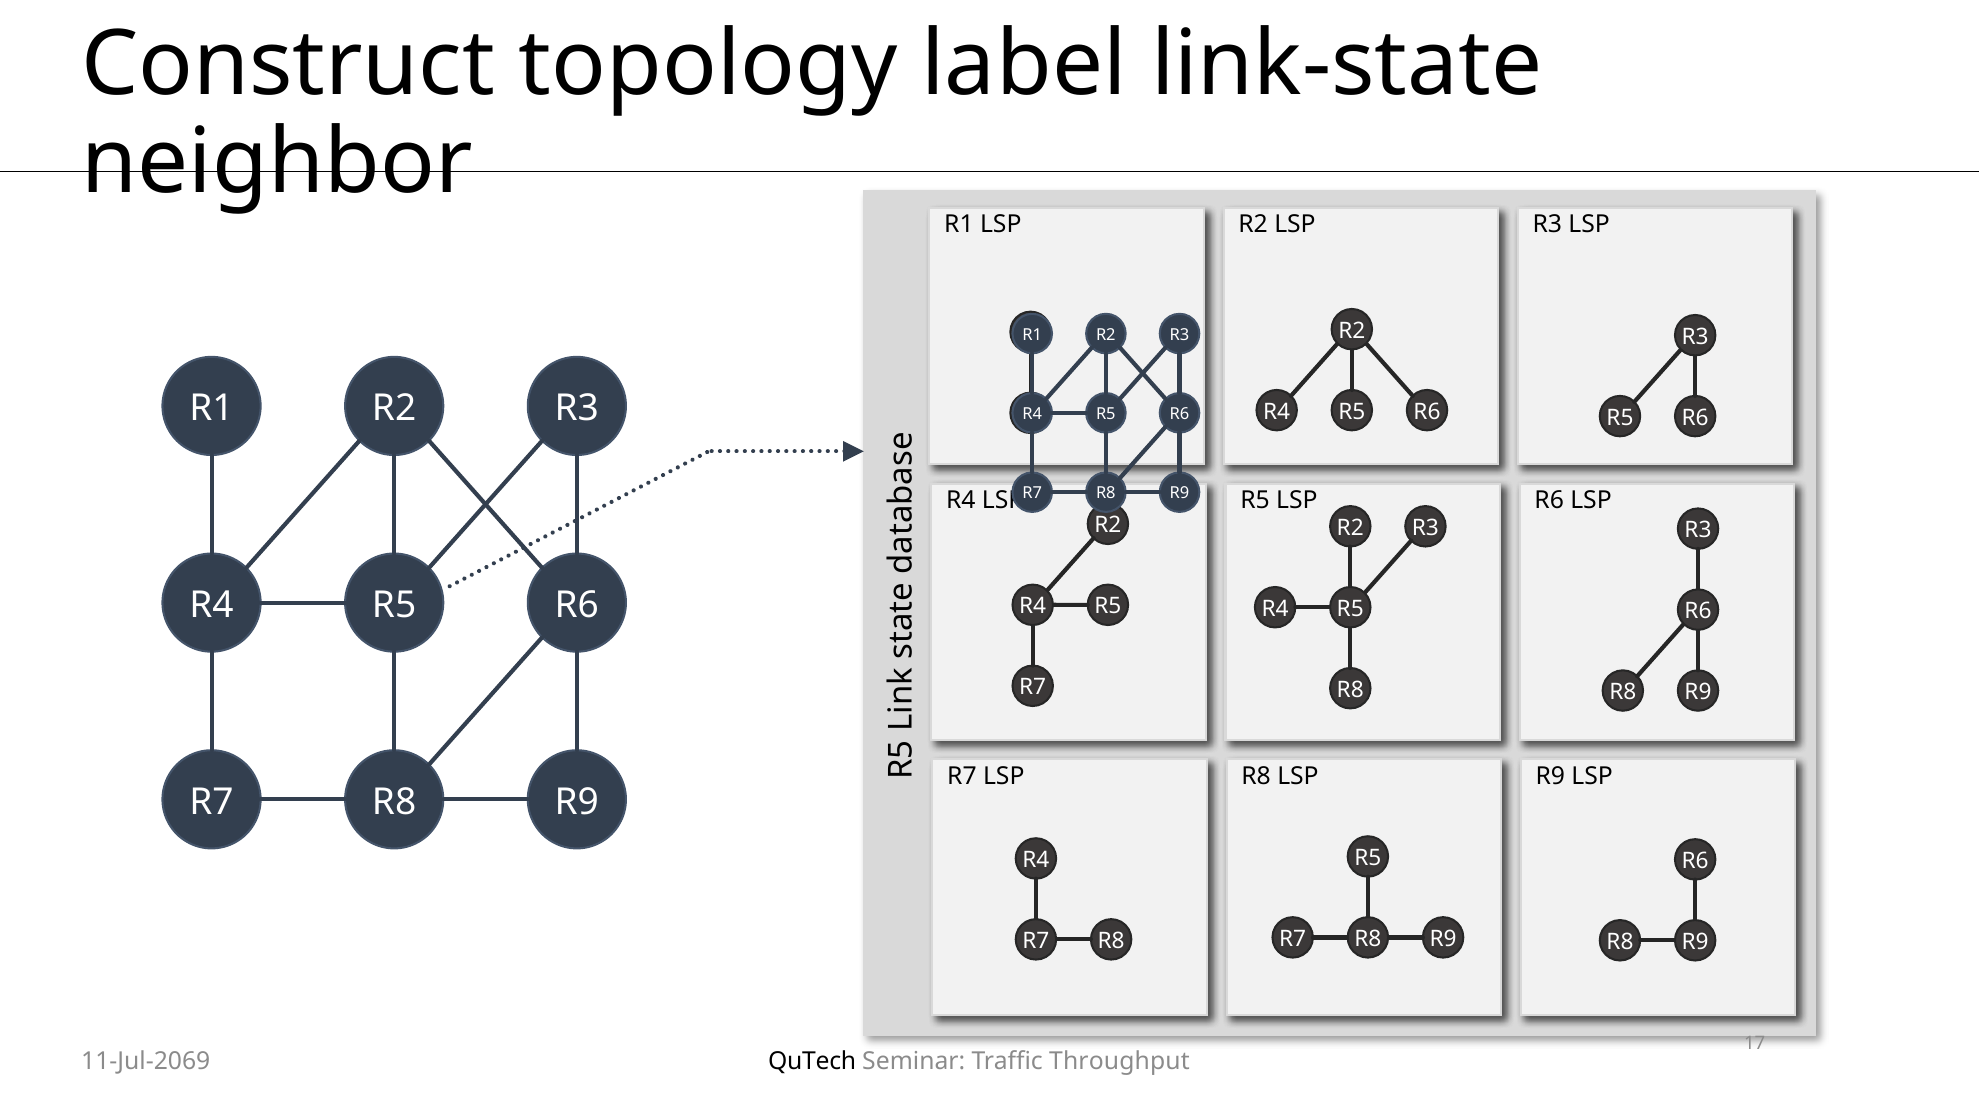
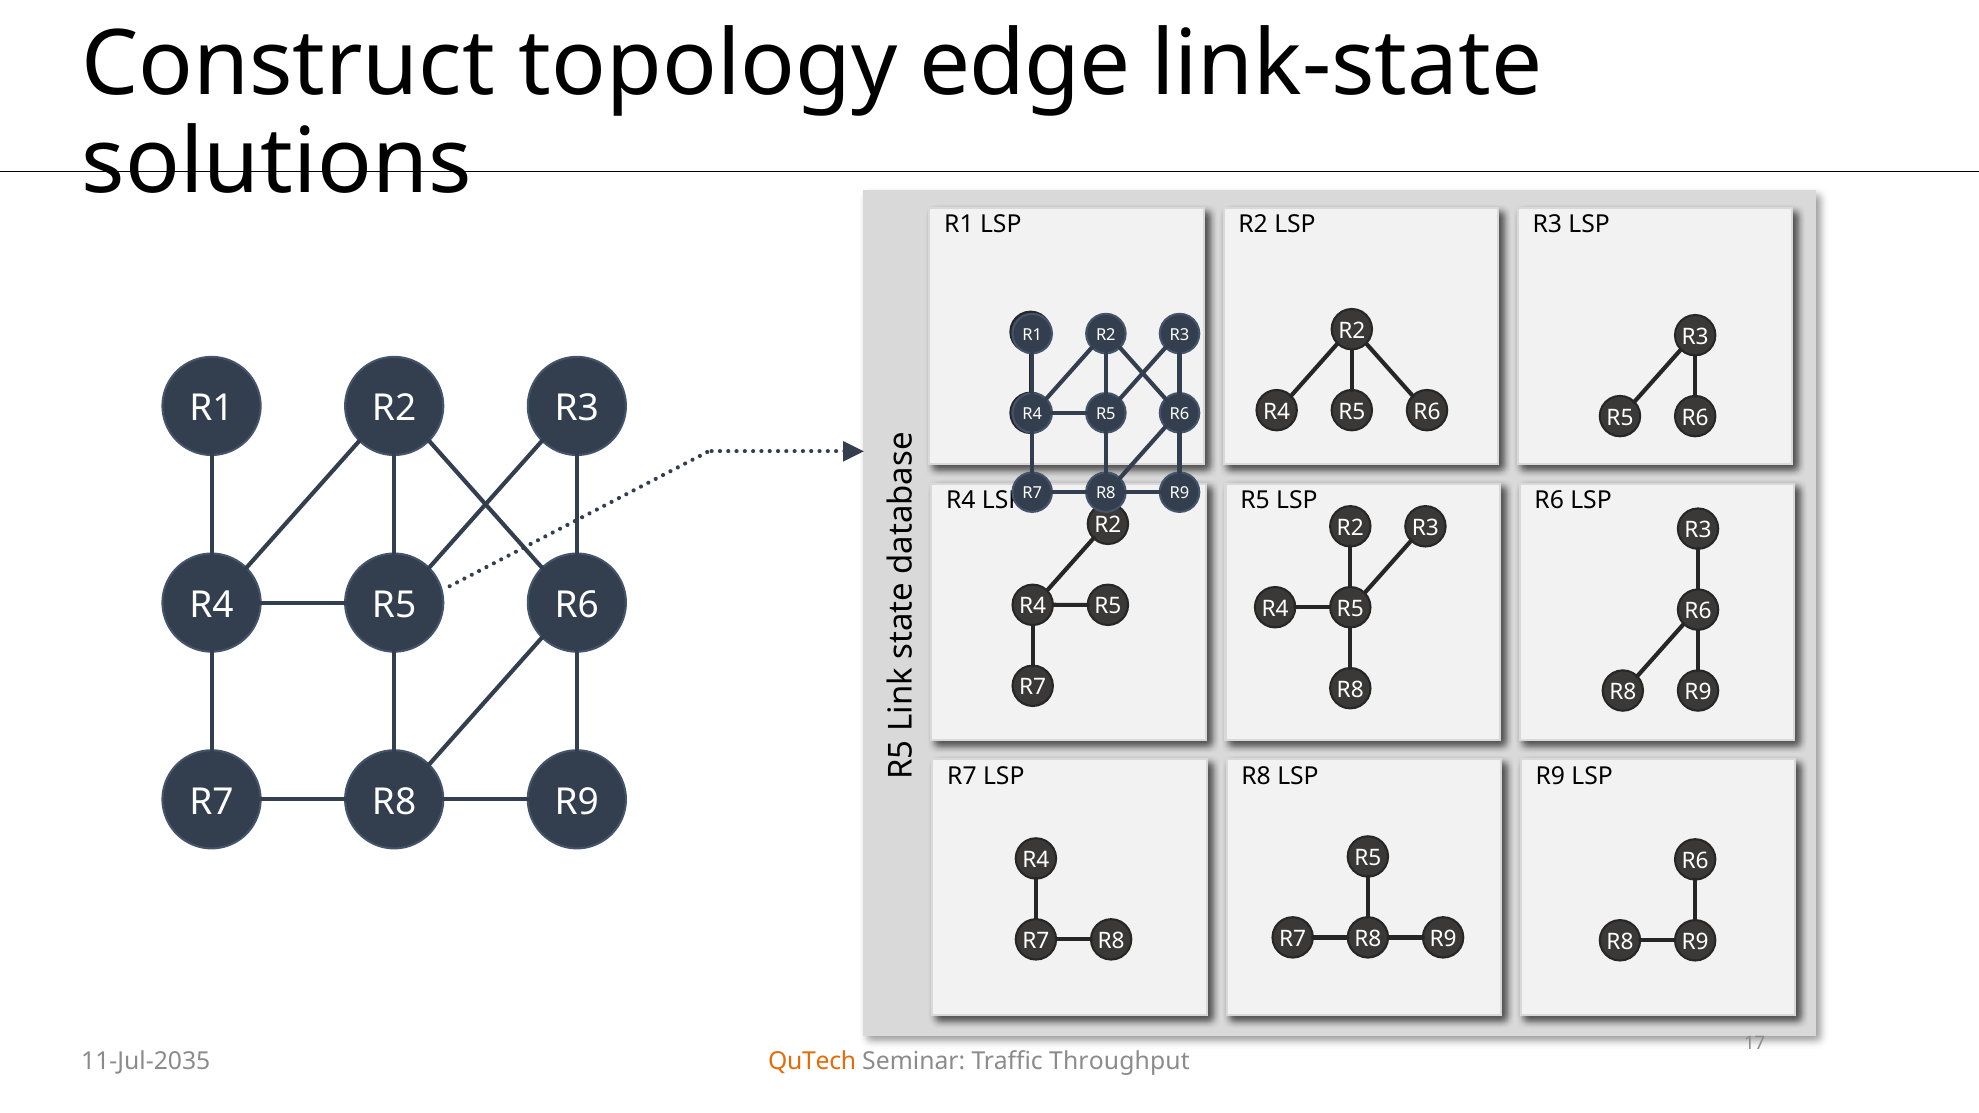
label: label -> edge
neighbor: neighbor -> solutions
11-Jul-2069: 11-Jul-2069 -> 11-Jul-2035
QuTech colour: black -> orange
